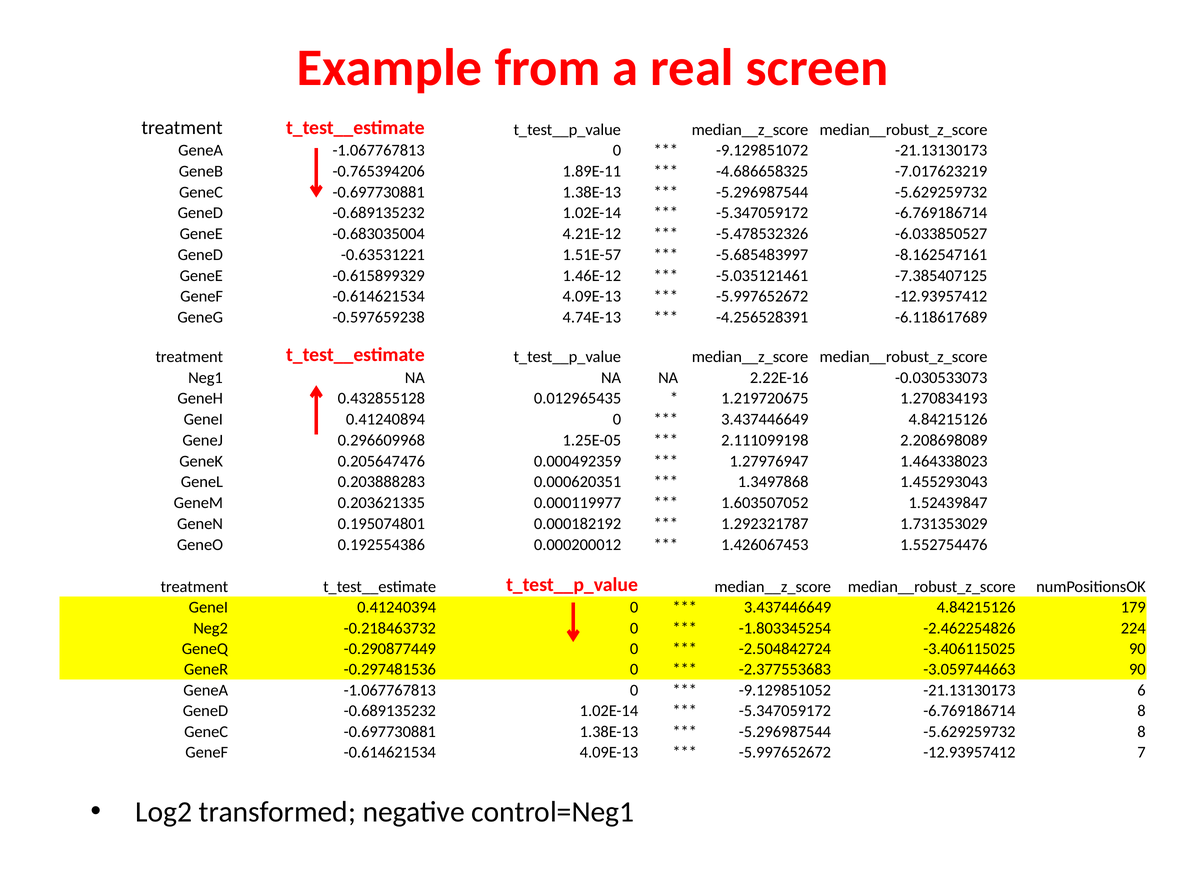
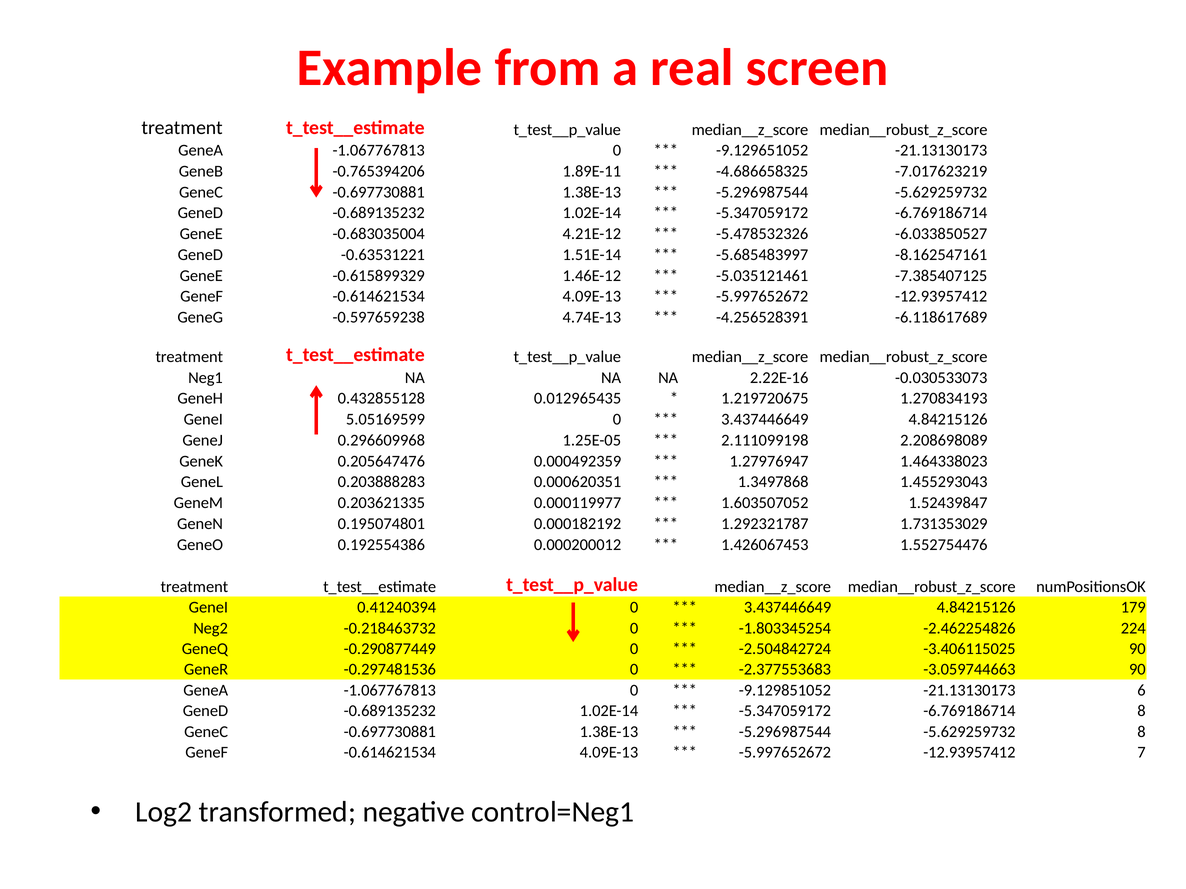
-9.129851072: -9.129851072 -> -9.129651052
1.51E-57: 1.51E-57 -> 1.51E-14
0.41240894: 0.41240894 -> 5.05169599
